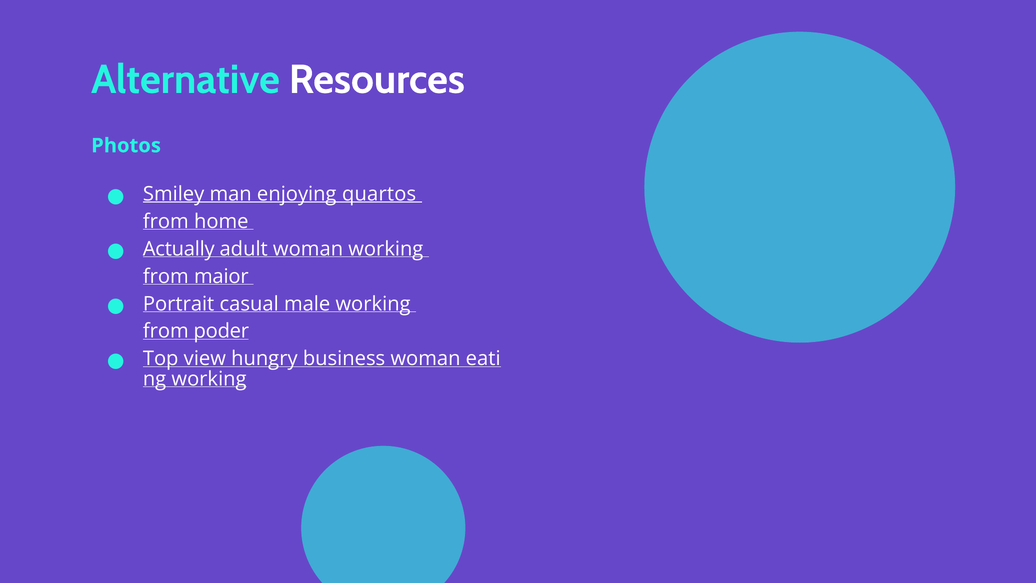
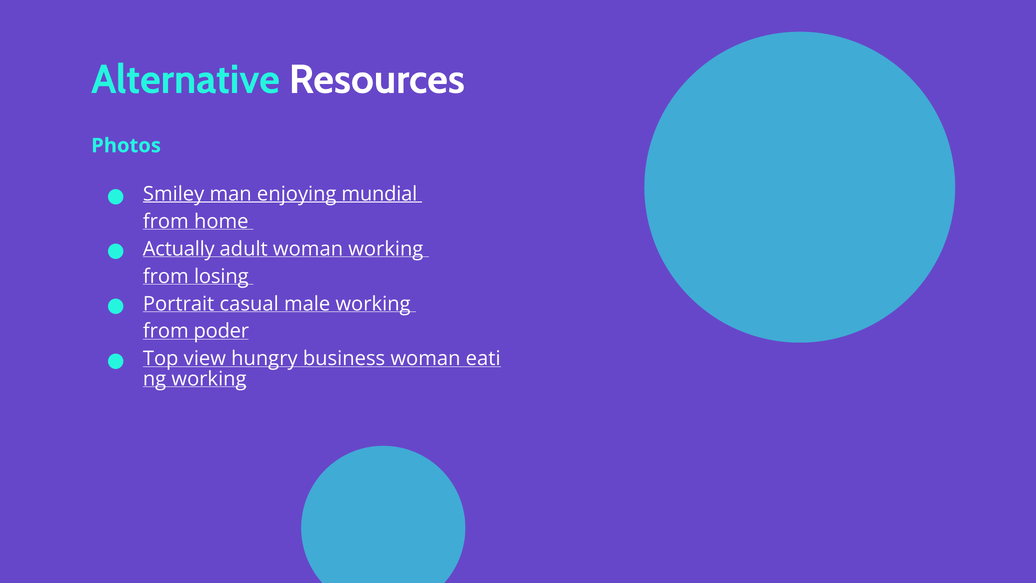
quartos: quartos -> mundial
maior: maior -> losing
